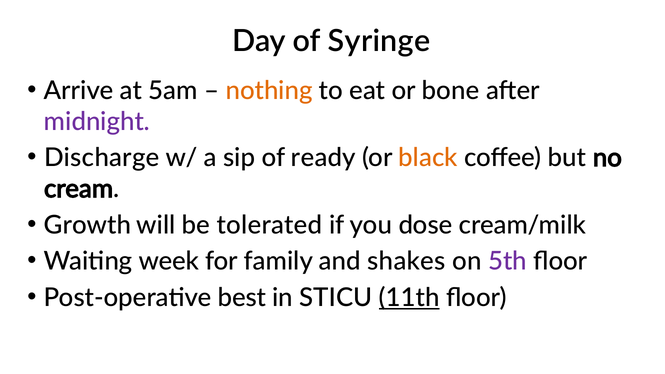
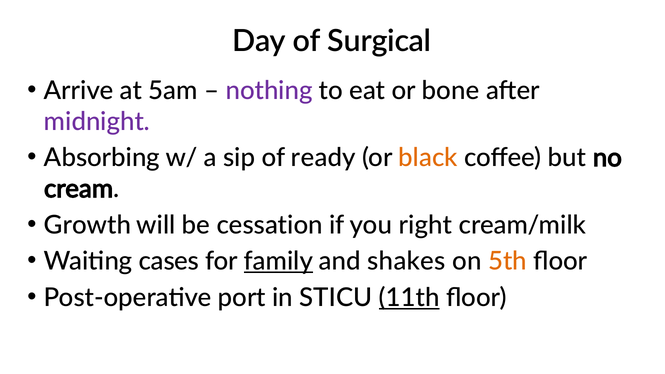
Syringe: Syringe -> Surgical
nothing colour: orange -> purple
Discharge: Discharge -> Absorbing
tolerated: tolerated -> cessation
dose: dose -> right
week: week -> cases
family underline: none -> present
5th colour: purple -> orange
best: best -> port
